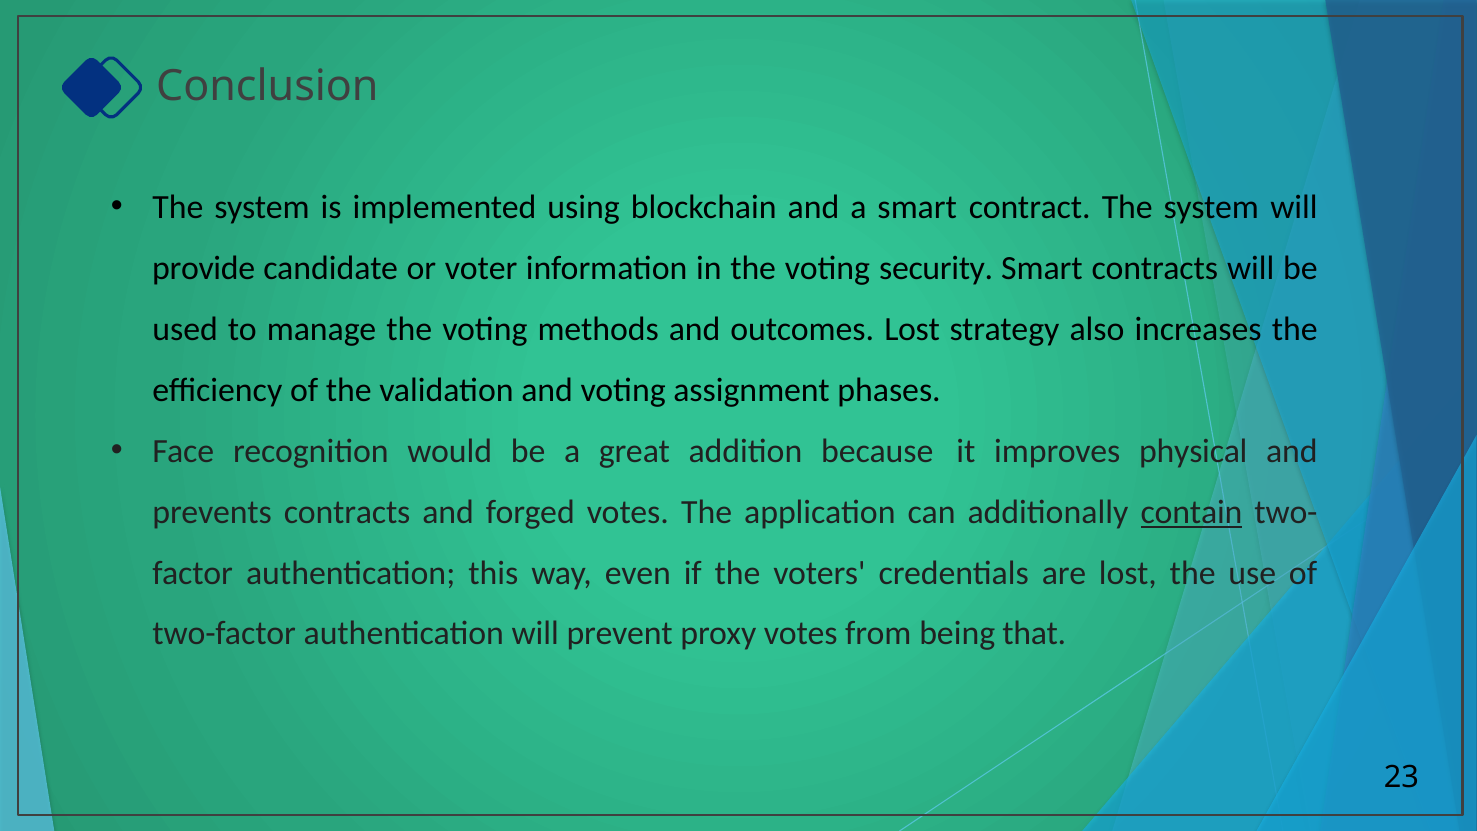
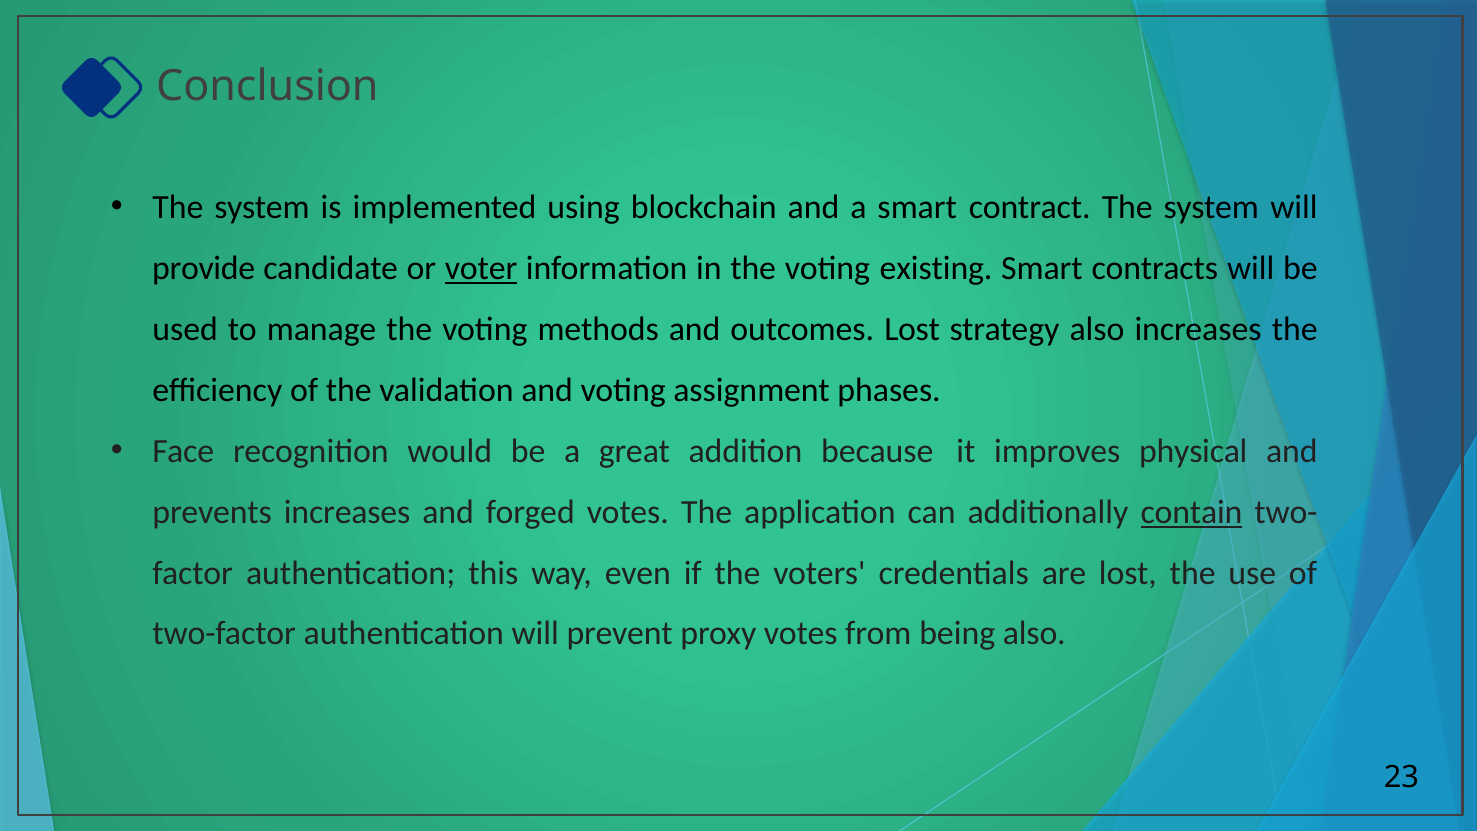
voter underline: none -> present
security: security -> existing
prevents contracts: contracts -> increases
being that: that -> also
